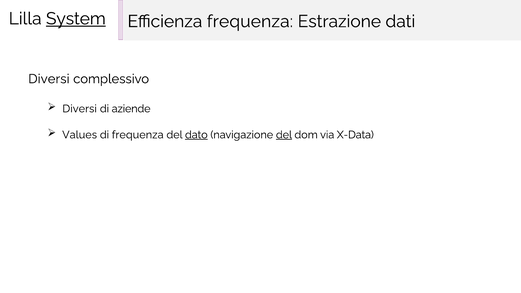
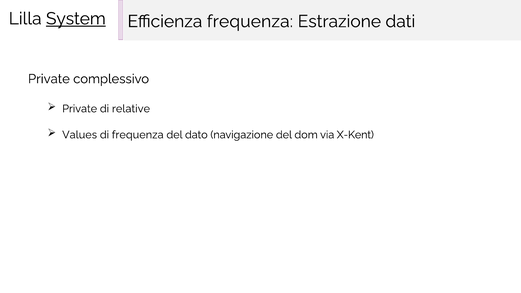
Diversi at (49, 79): Diversi -> Private
Diversi at (80, 109): Diversi -> Private
aziende: aziende -> relative
dato underline: present -> none
del at (284, 135) underline: present -> none
X-Data: X-Data -> X-Kent
